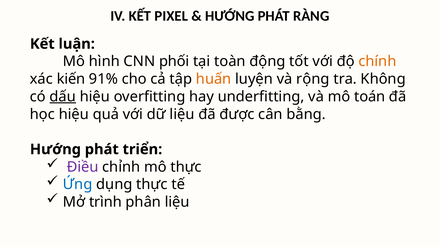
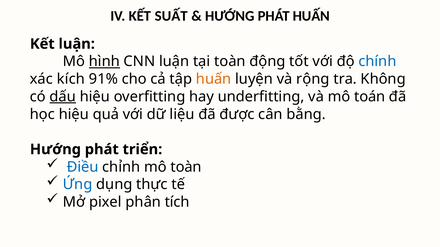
PIXEL: PIXEL -> SUẤT
PHÁT RÀNG: RÀNG -> HUẤN
hình underline: none -> present
CNN phối: phối -> luận
chính colour: orange -> blue
kiến: kiến -> kích
Điều colour: purple -> blue
mô thực: thực -> toàn
trình: trình -> pixel
phân liệu: liệu -> tích
